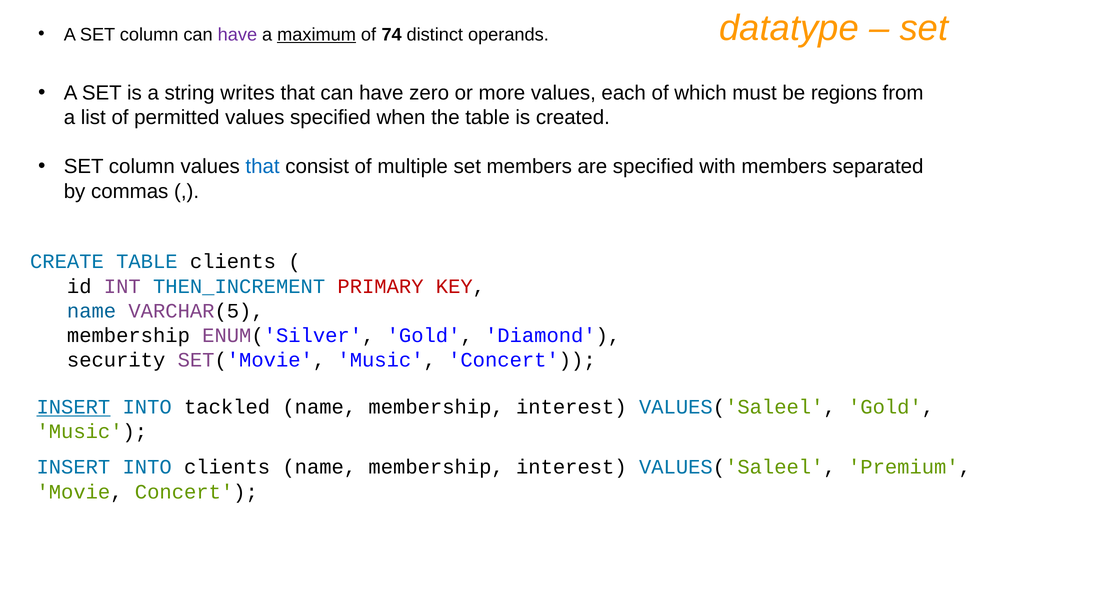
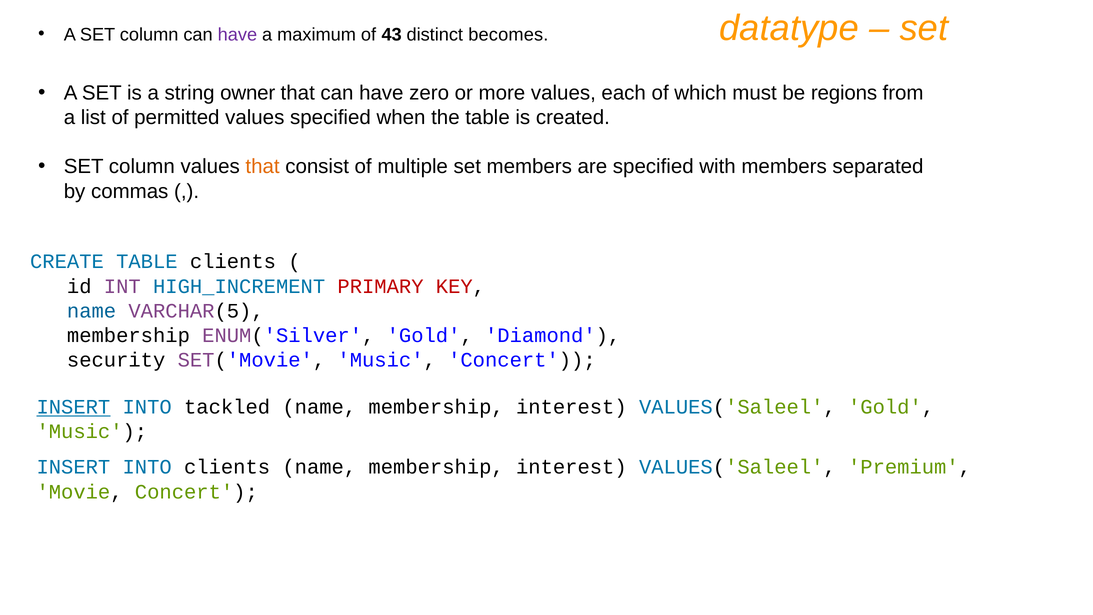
maximum underline: present -> none
74: 74 -> 43
operands: operands -> becomes
writes: writes -> owner
that at (263, 167) colour: blue -> orange
THEN_INCREMENT: THEN_INCREMENT -> HIGH_INCREMENT
